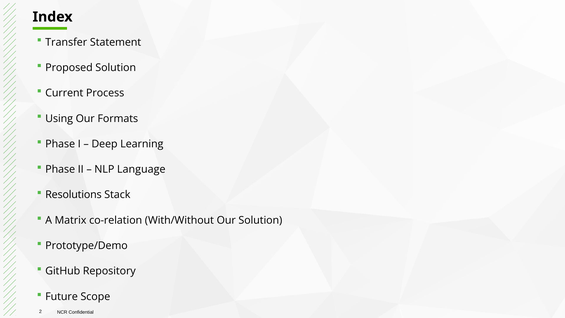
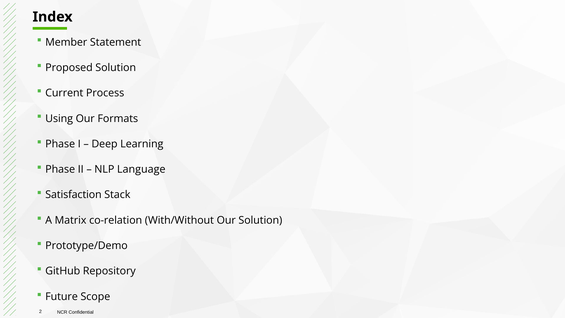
Transfer: Transfer -> Member
Resolutions: Resolutions -> Satisfaction
